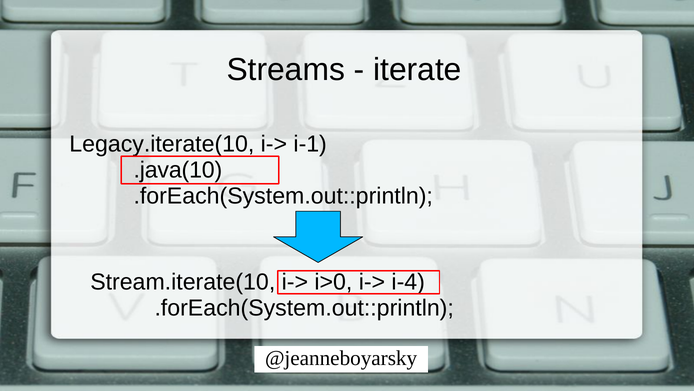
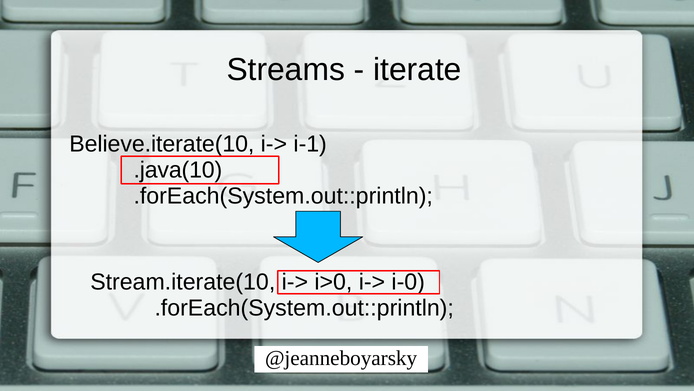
Legacy.iterate(10: Legacy.iterate(10 -> Believe.iterate(10
i-4: i-4 -> i-0
